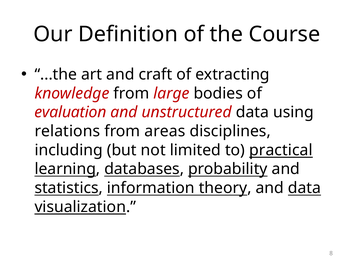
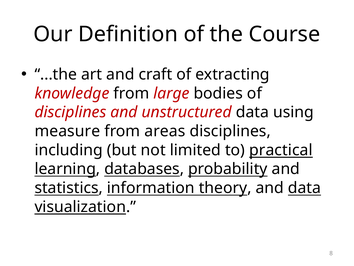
evaluation at (70, 112): evaluation -> disciplines
relations: relations -> measure
